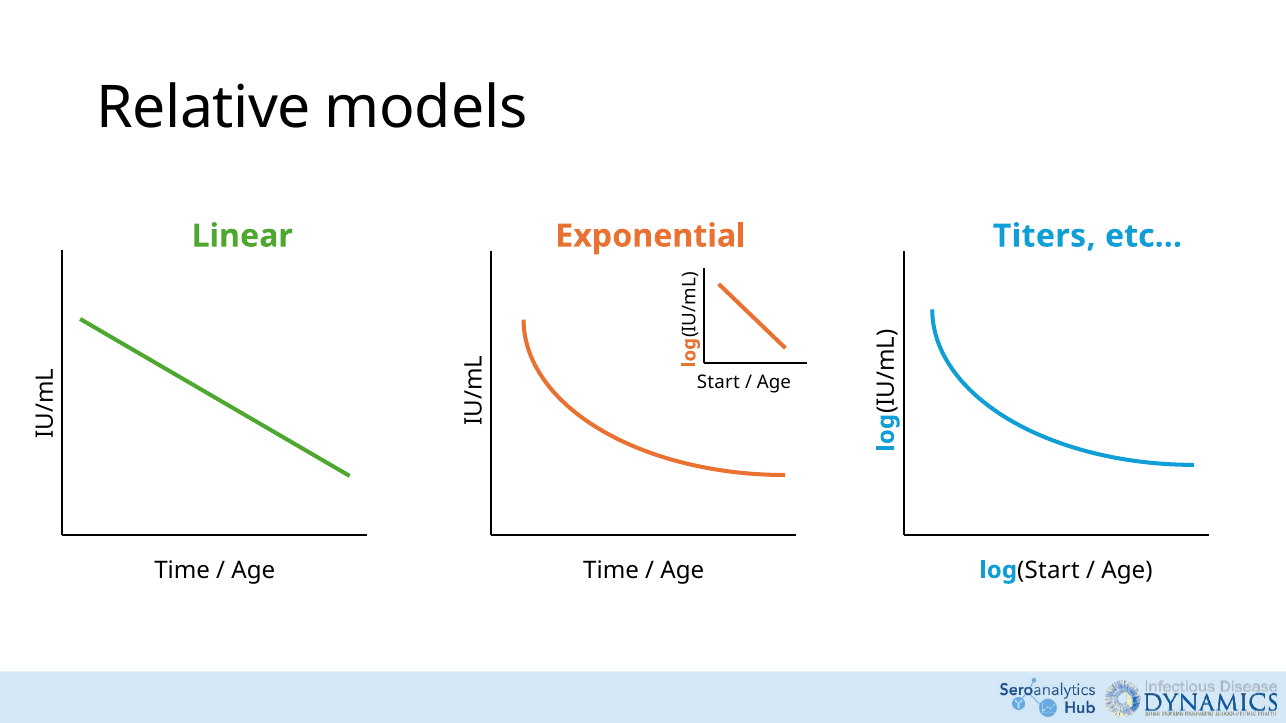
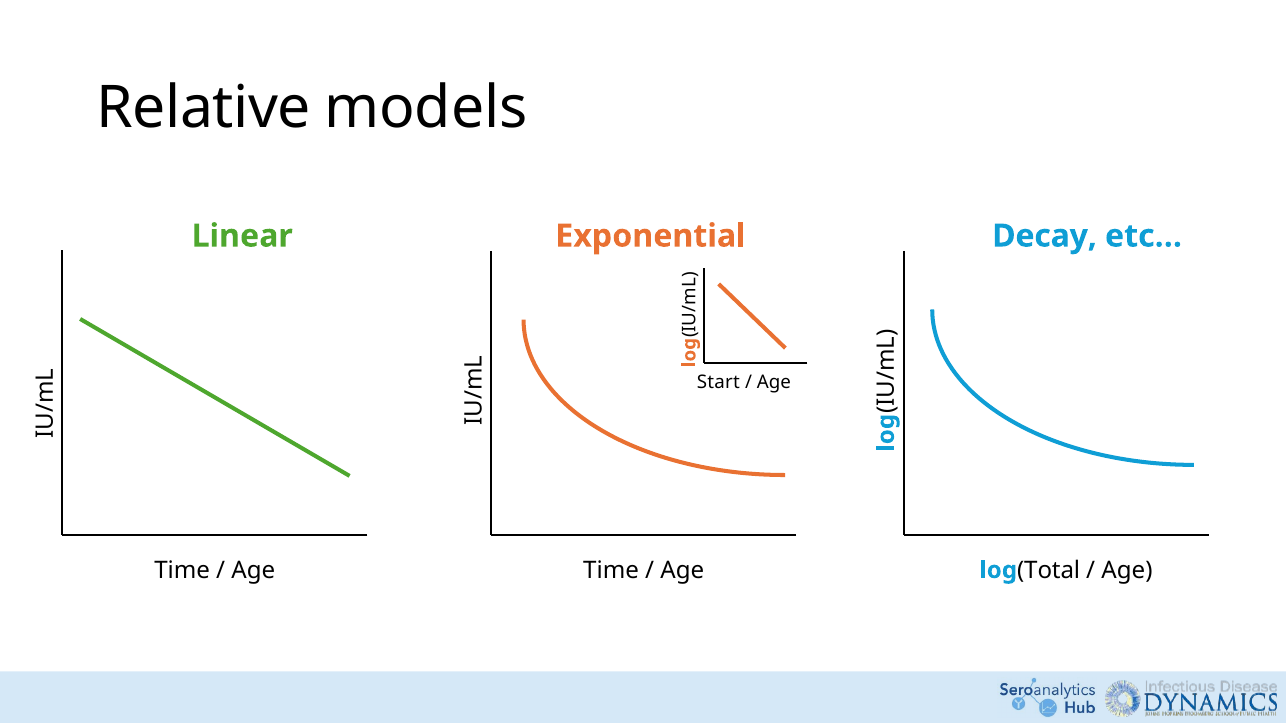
Titers: Titers -> Decay
Start at (1048, 570): Start -> Total
